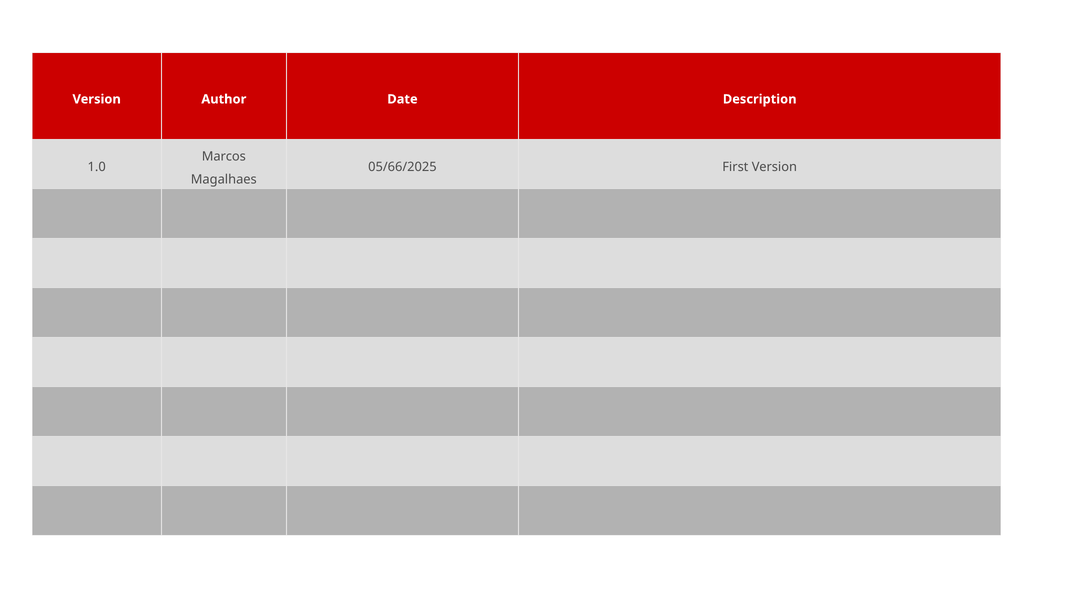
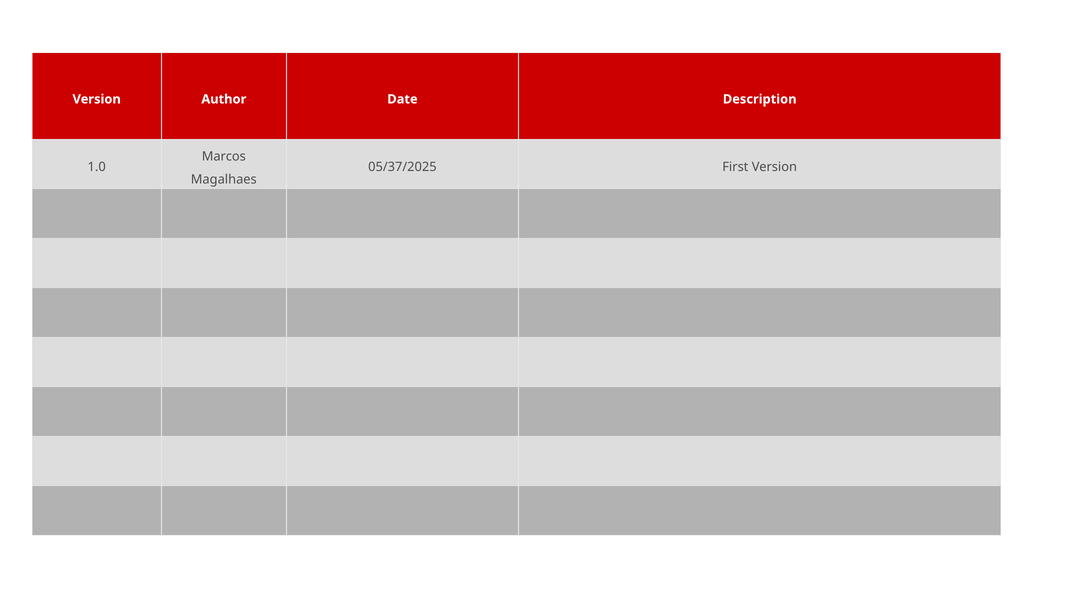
05/66/2025: 05/66/2025 -> 05/37/2025
